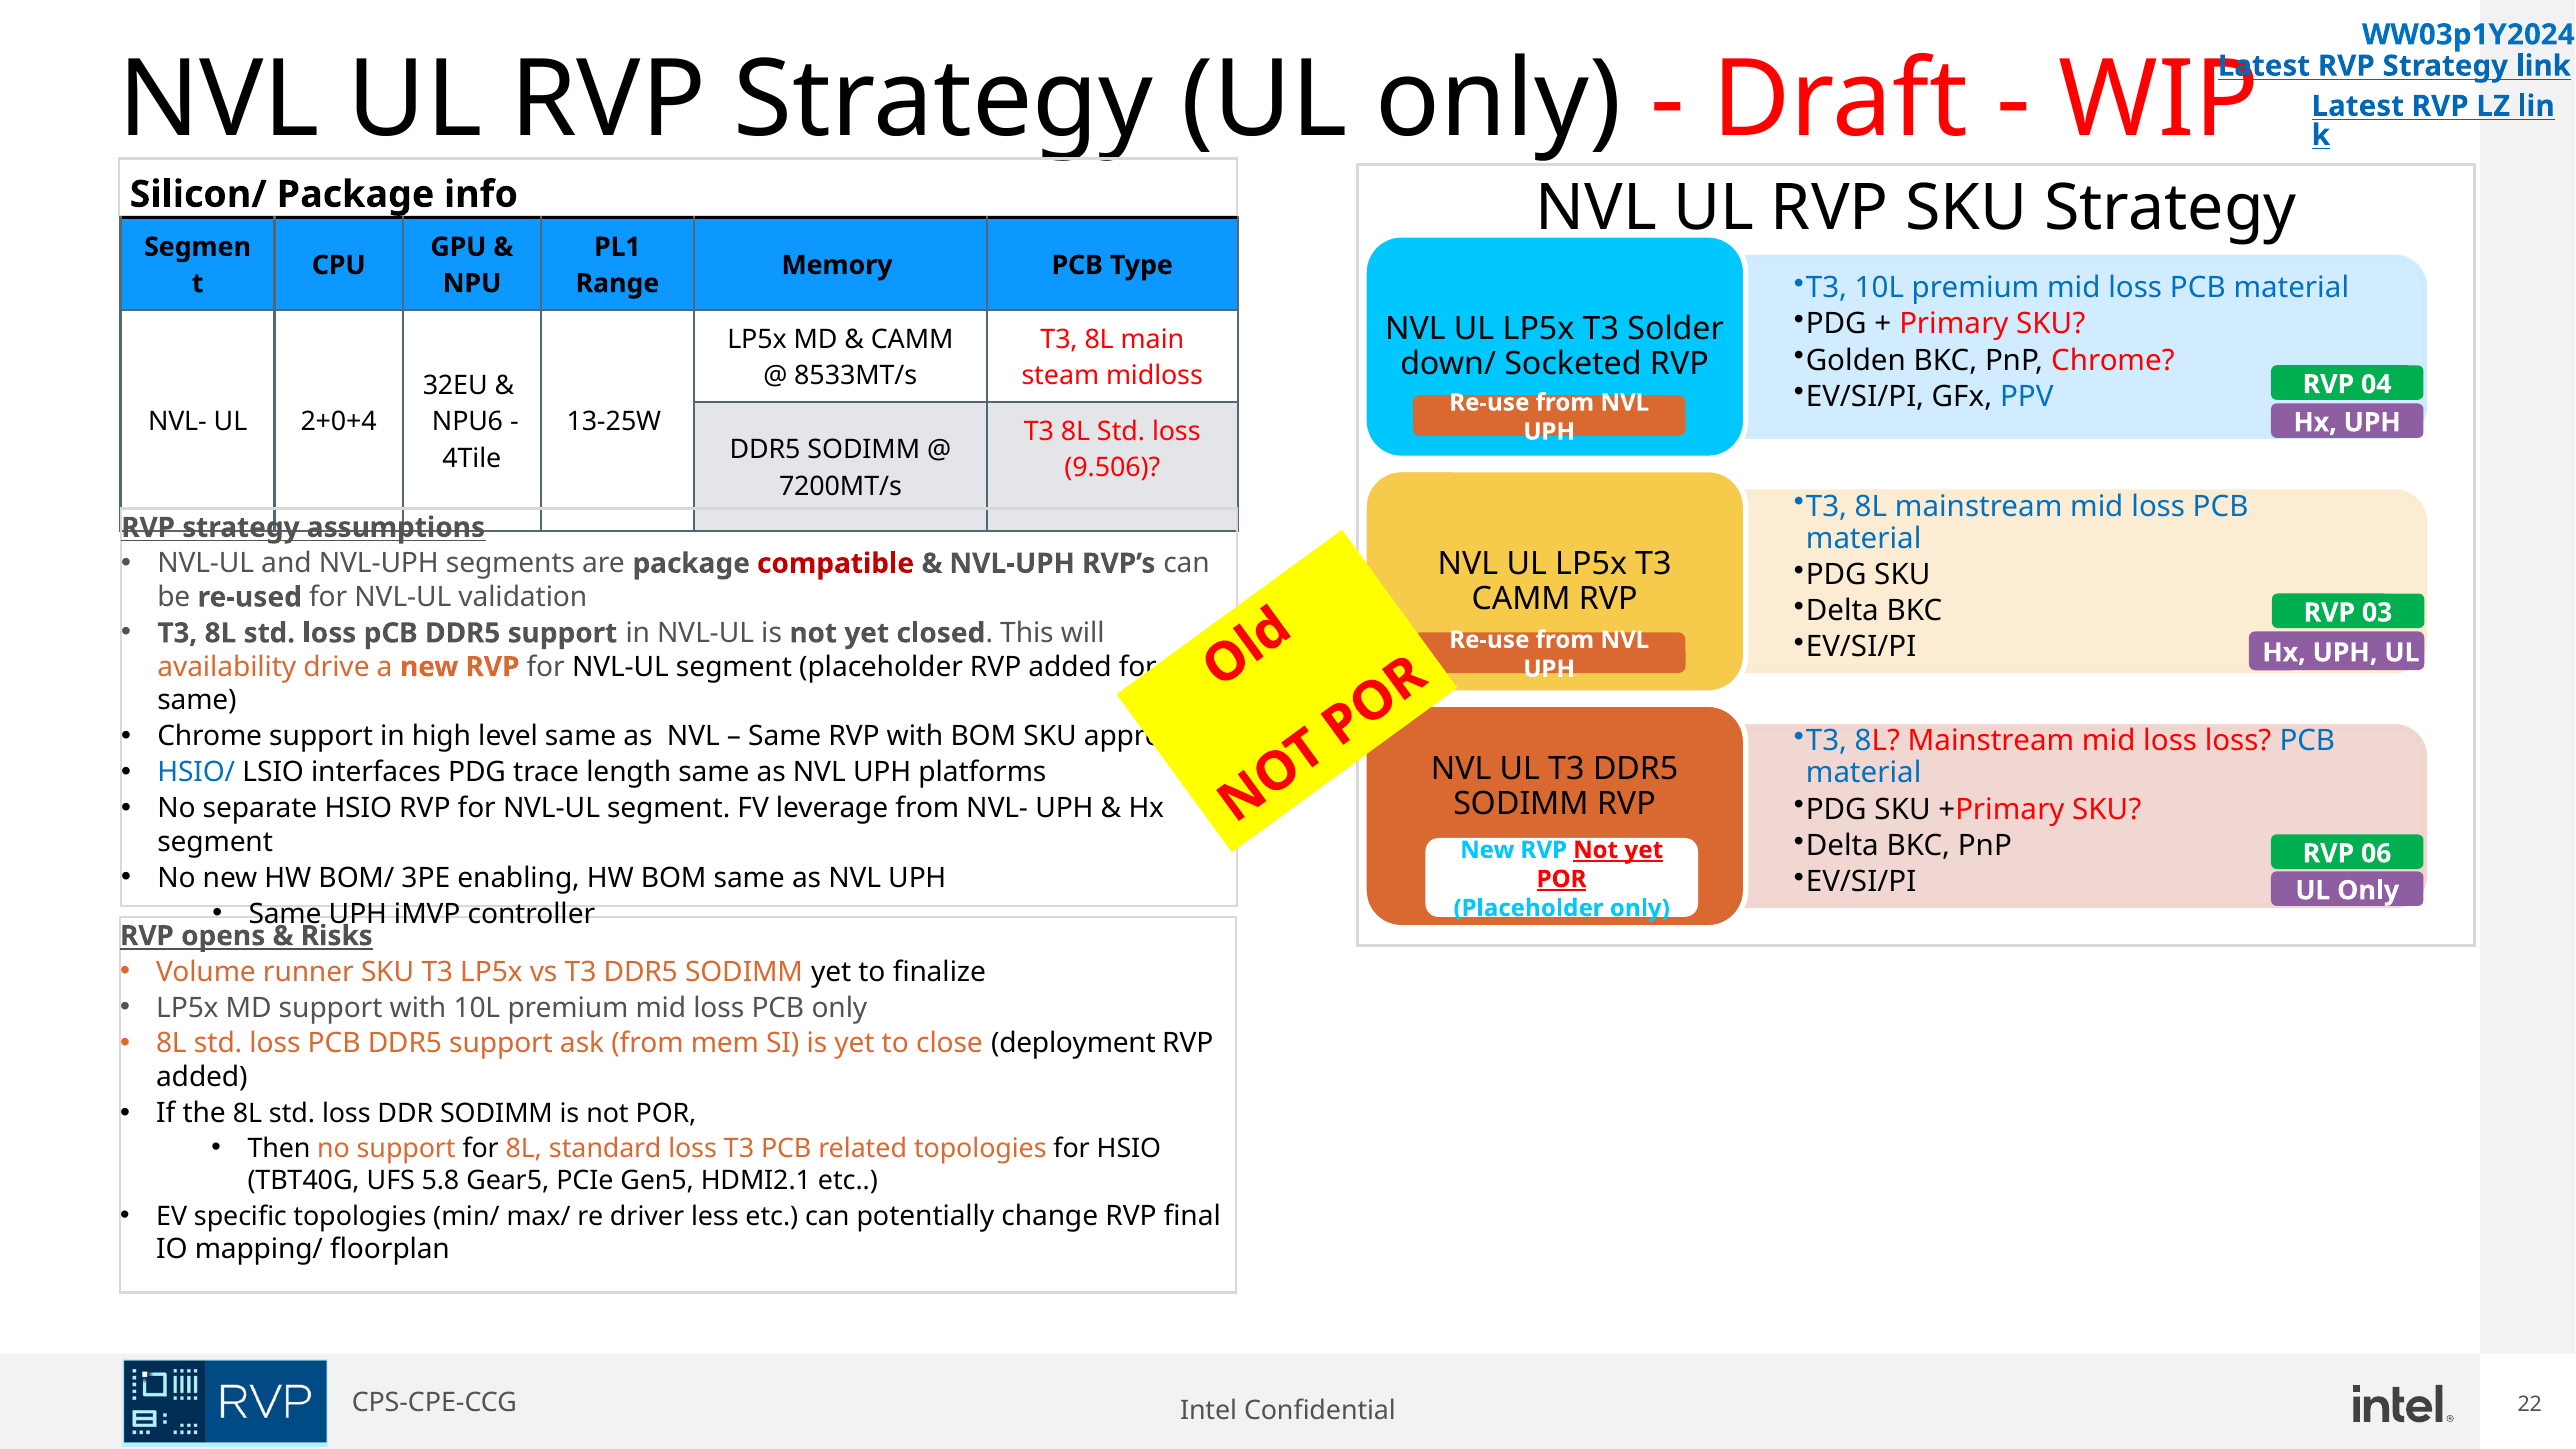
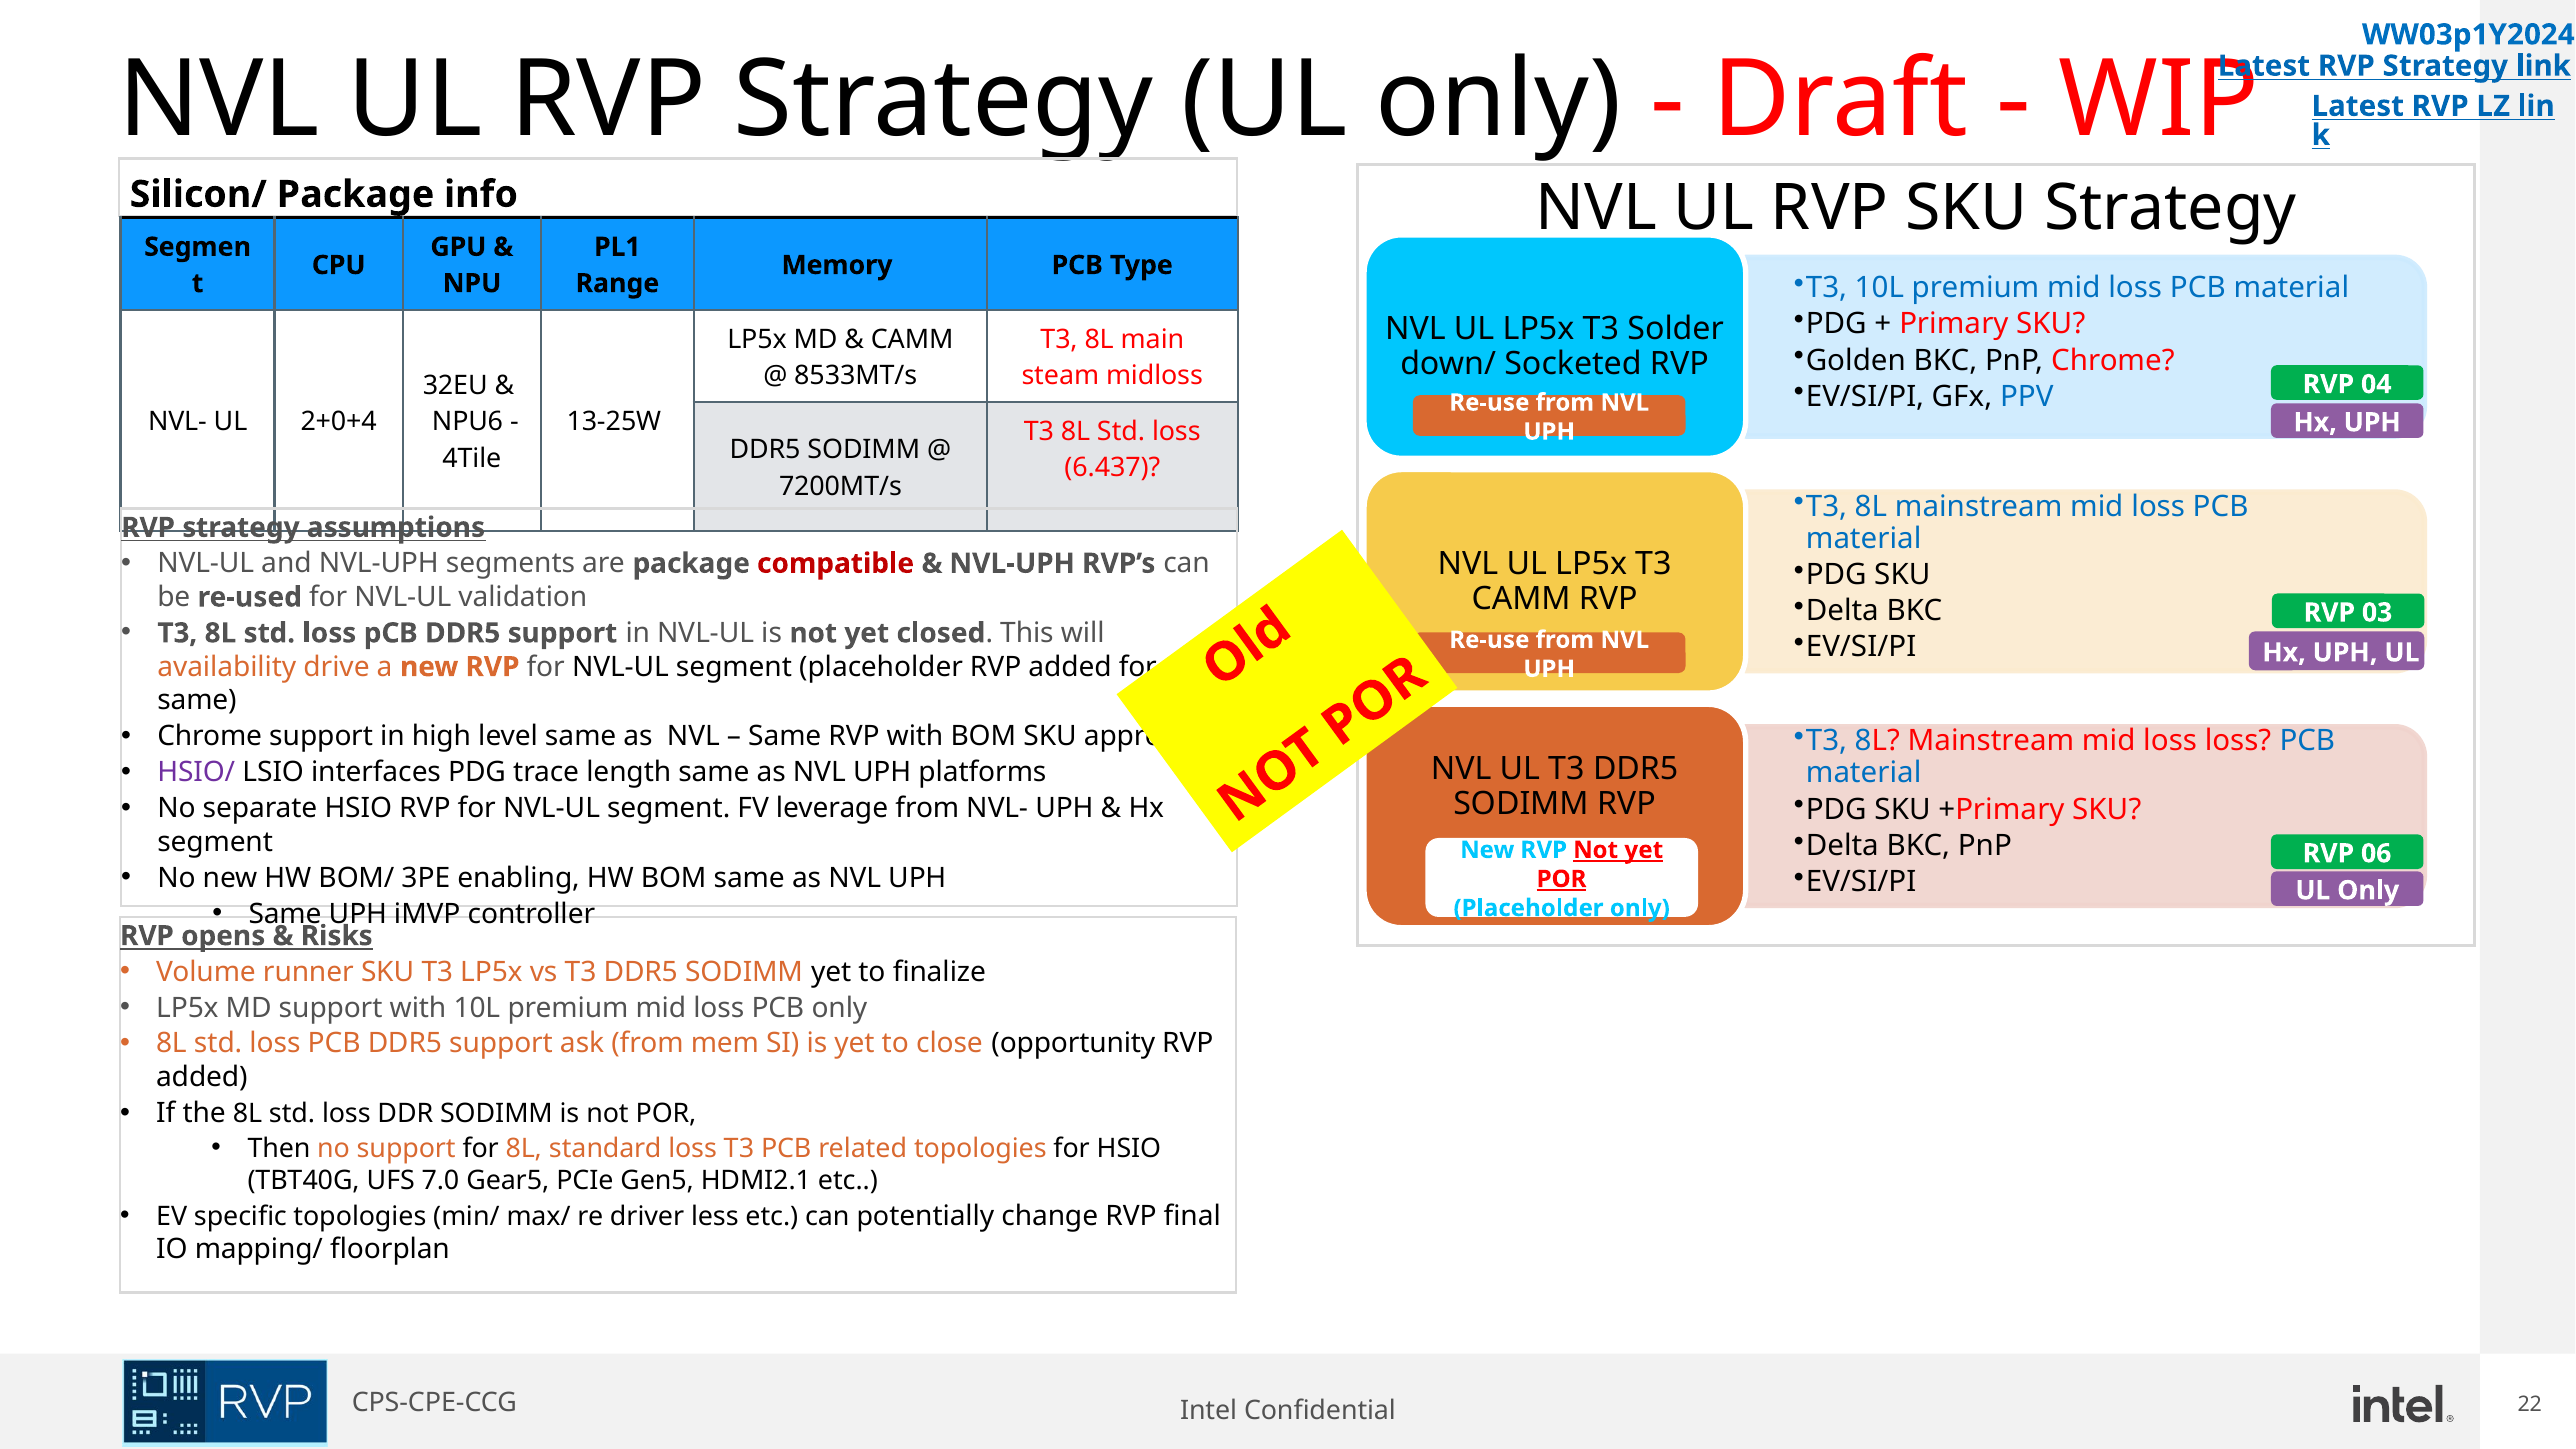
9.506: 9.506 -> 6.437
HSIO/ colour: blue -> purple
deployment: deployment -> opportunity
5.8: 5.8 -> 7.0
